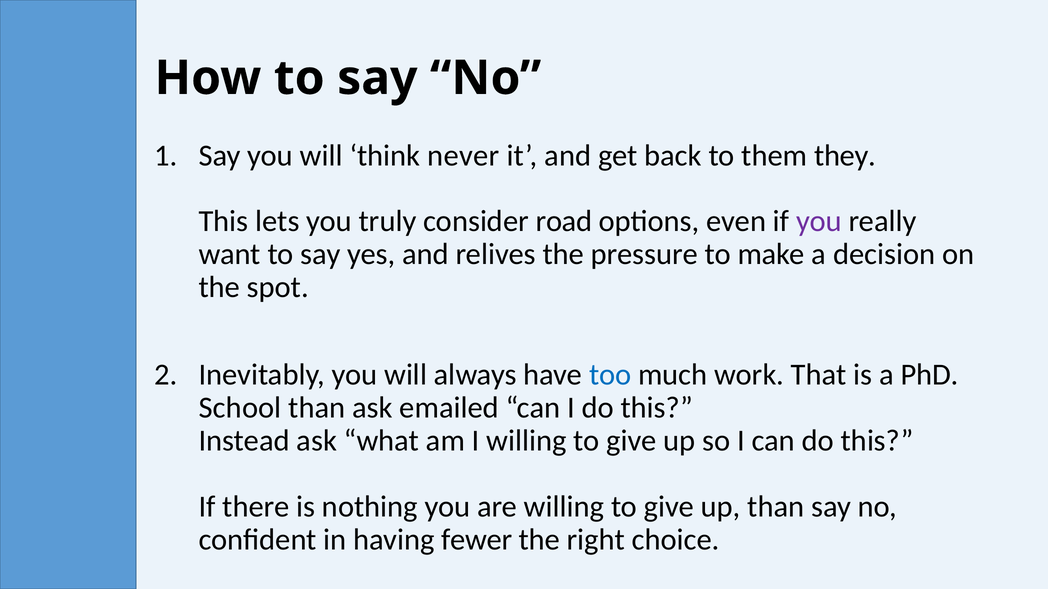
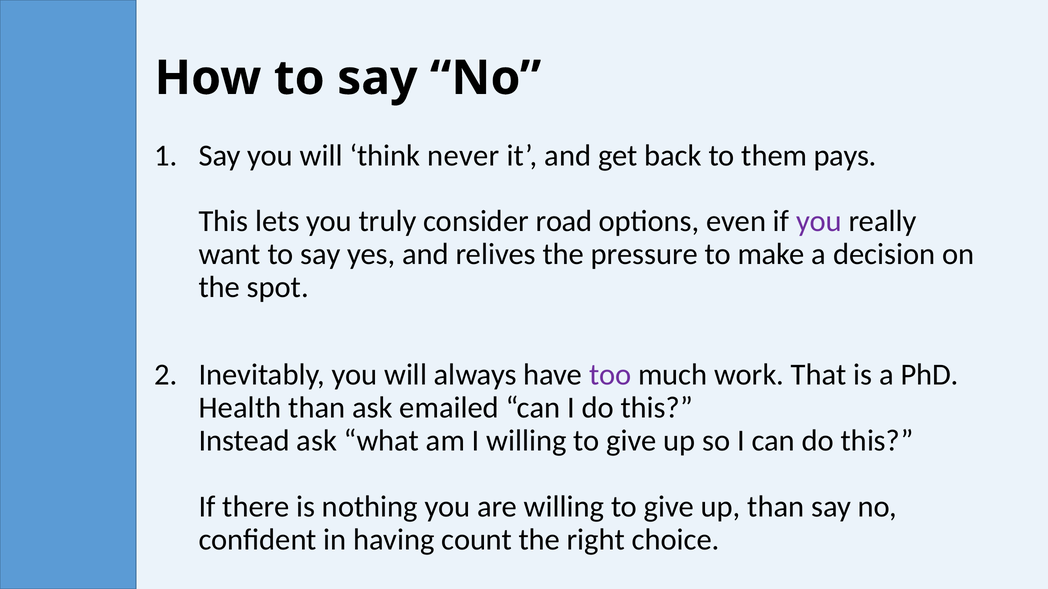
they: they -> pays
too colour: blue -> purple
School: School -> Health
fewer: fewer -> count
